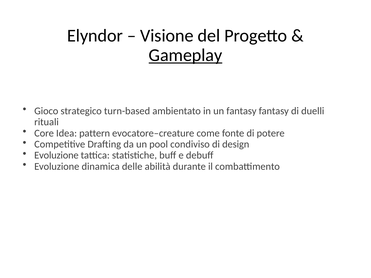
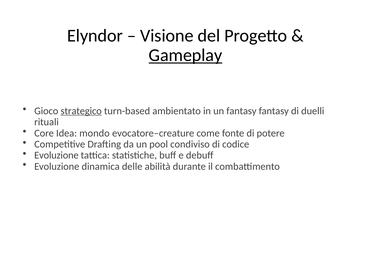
strategico underline: none -> present
pattern: pattern -> mondo
design: design -> codice
